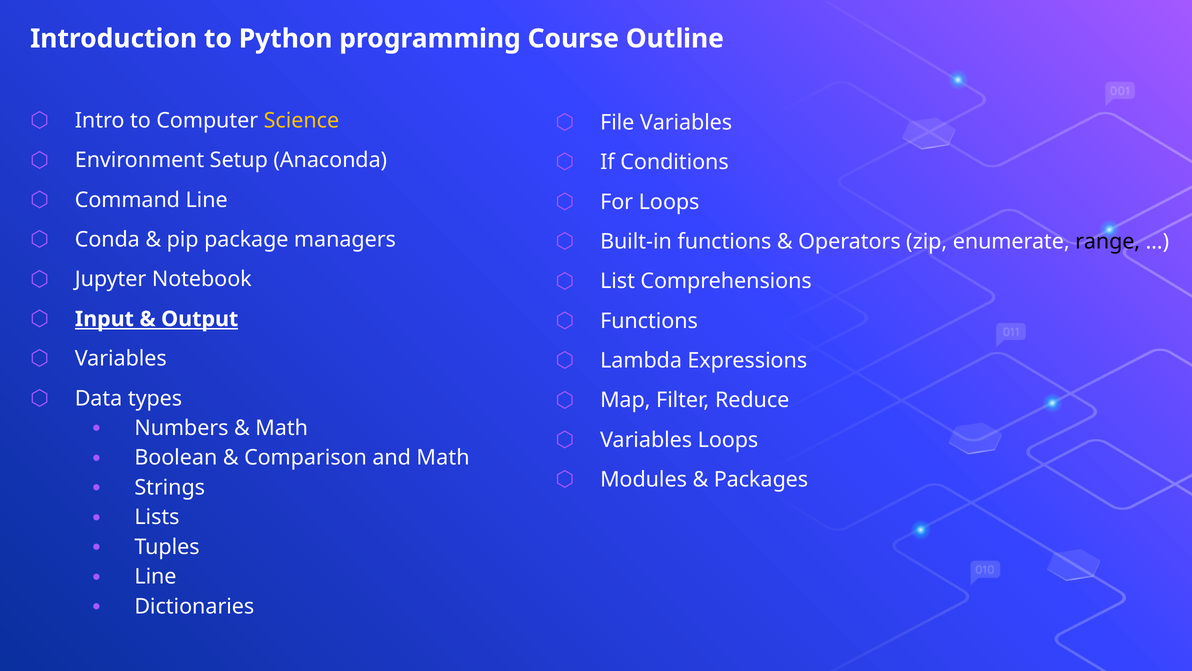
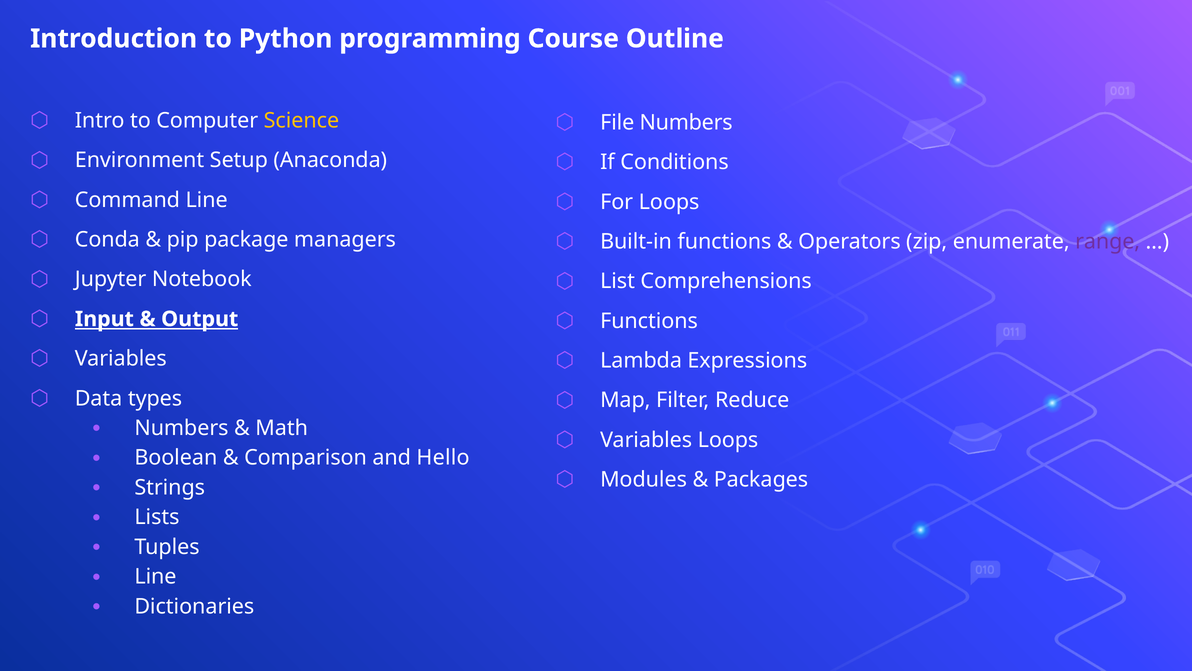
File Variables: Variables -> Numbers
range colour: black -> purple
and Math: Math -> Hello
